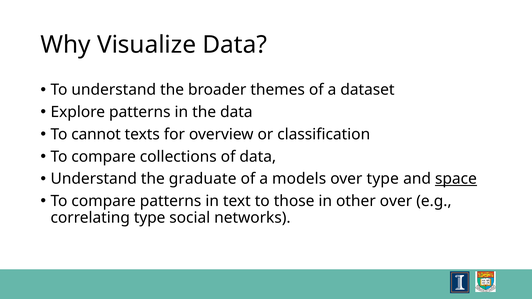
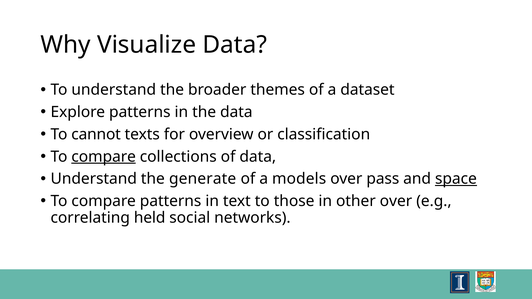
compare at (104, 157) underline: none -> present
graduate: graduate -> generate
over type: type -> pass
correlating type: type -> held
